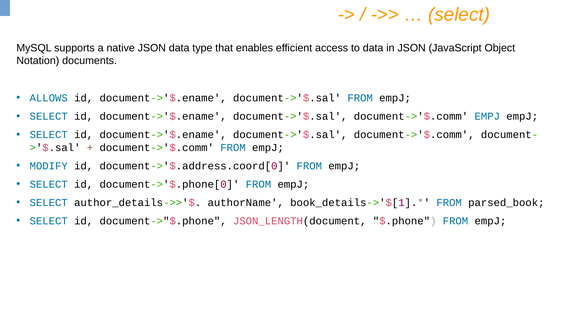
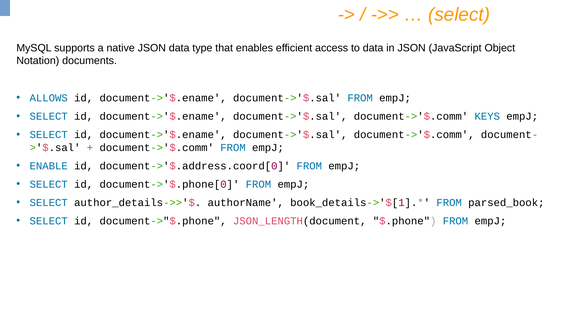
document->'$.comm EMPJ: EMPJ -> KEYS
MODIFY: MODIFY -> ENABLE
